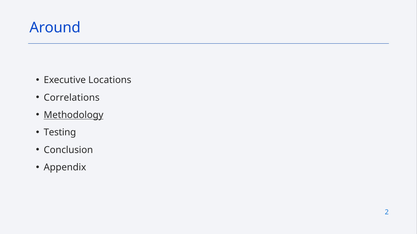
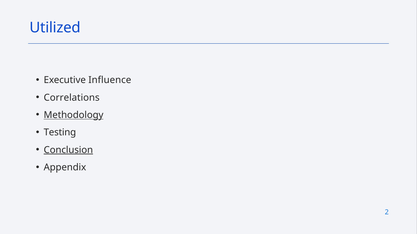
Around: Around -> Utilized
Locations: Locations -> Influence
Conclusion underline: none -> present
